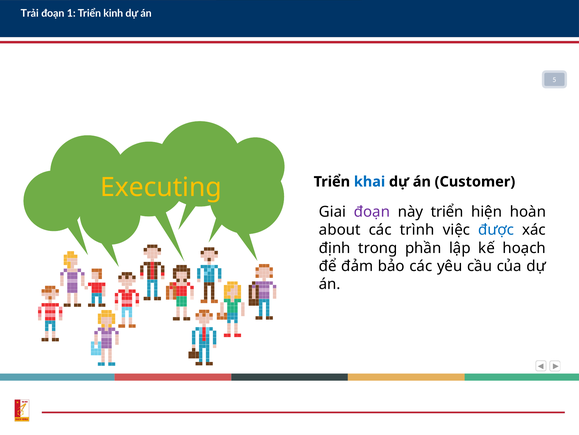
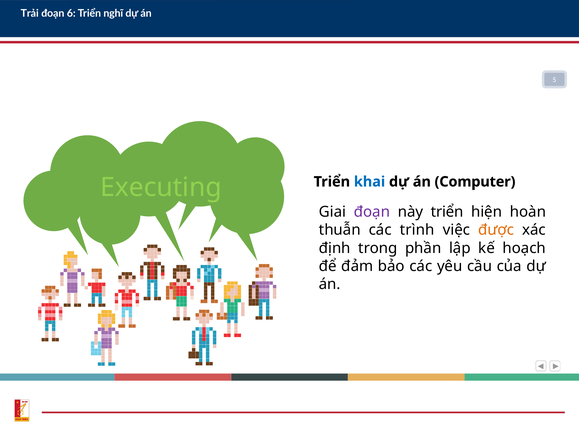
1: 1 -> 6
kinh: kinh -> nghĩ
Executing colour: yellow -> light green
Customer: Customer -> Computer
about: about -> thuẫn
được colour: blue -> orange
